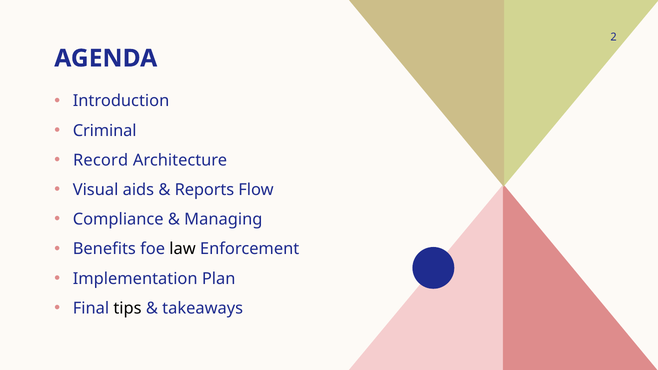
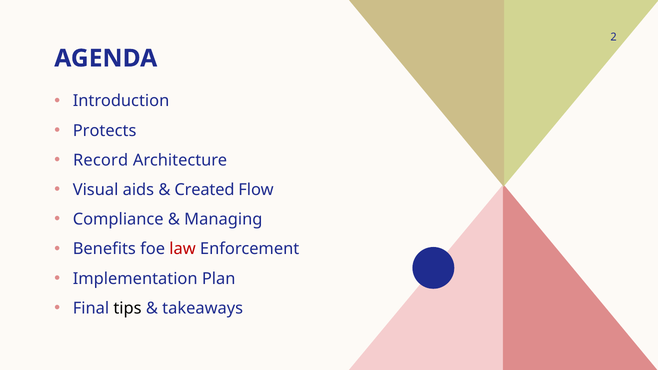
Criminal: Criminal -> Protects
Reports: Reports -> Created
law colour: black -> red
